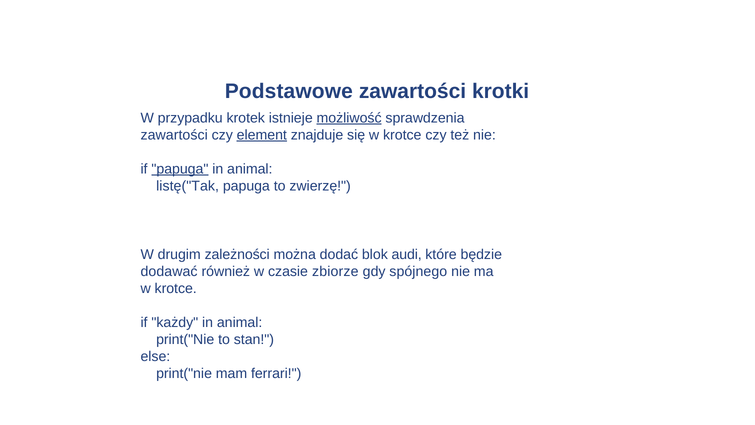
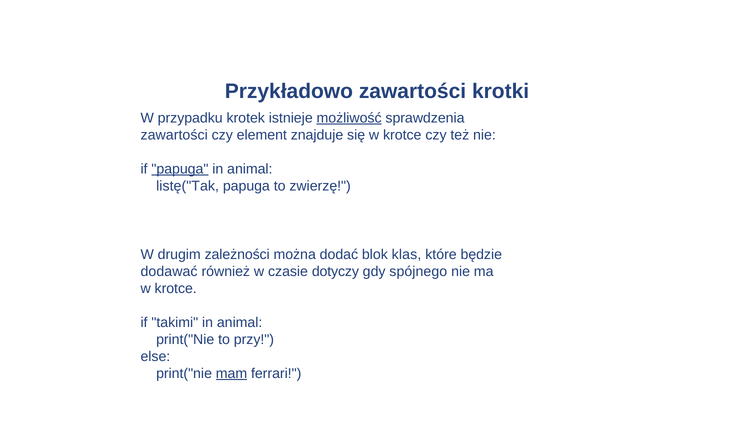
Podstawowe: Podstawowe -> Przykładowo
element underline: present -> none
audi: audi -> klas
zbiorze: zbiorze -> dotyczy
każdy: każdy -> takimi
stan: stan -> przy
mam underline: none -> present
